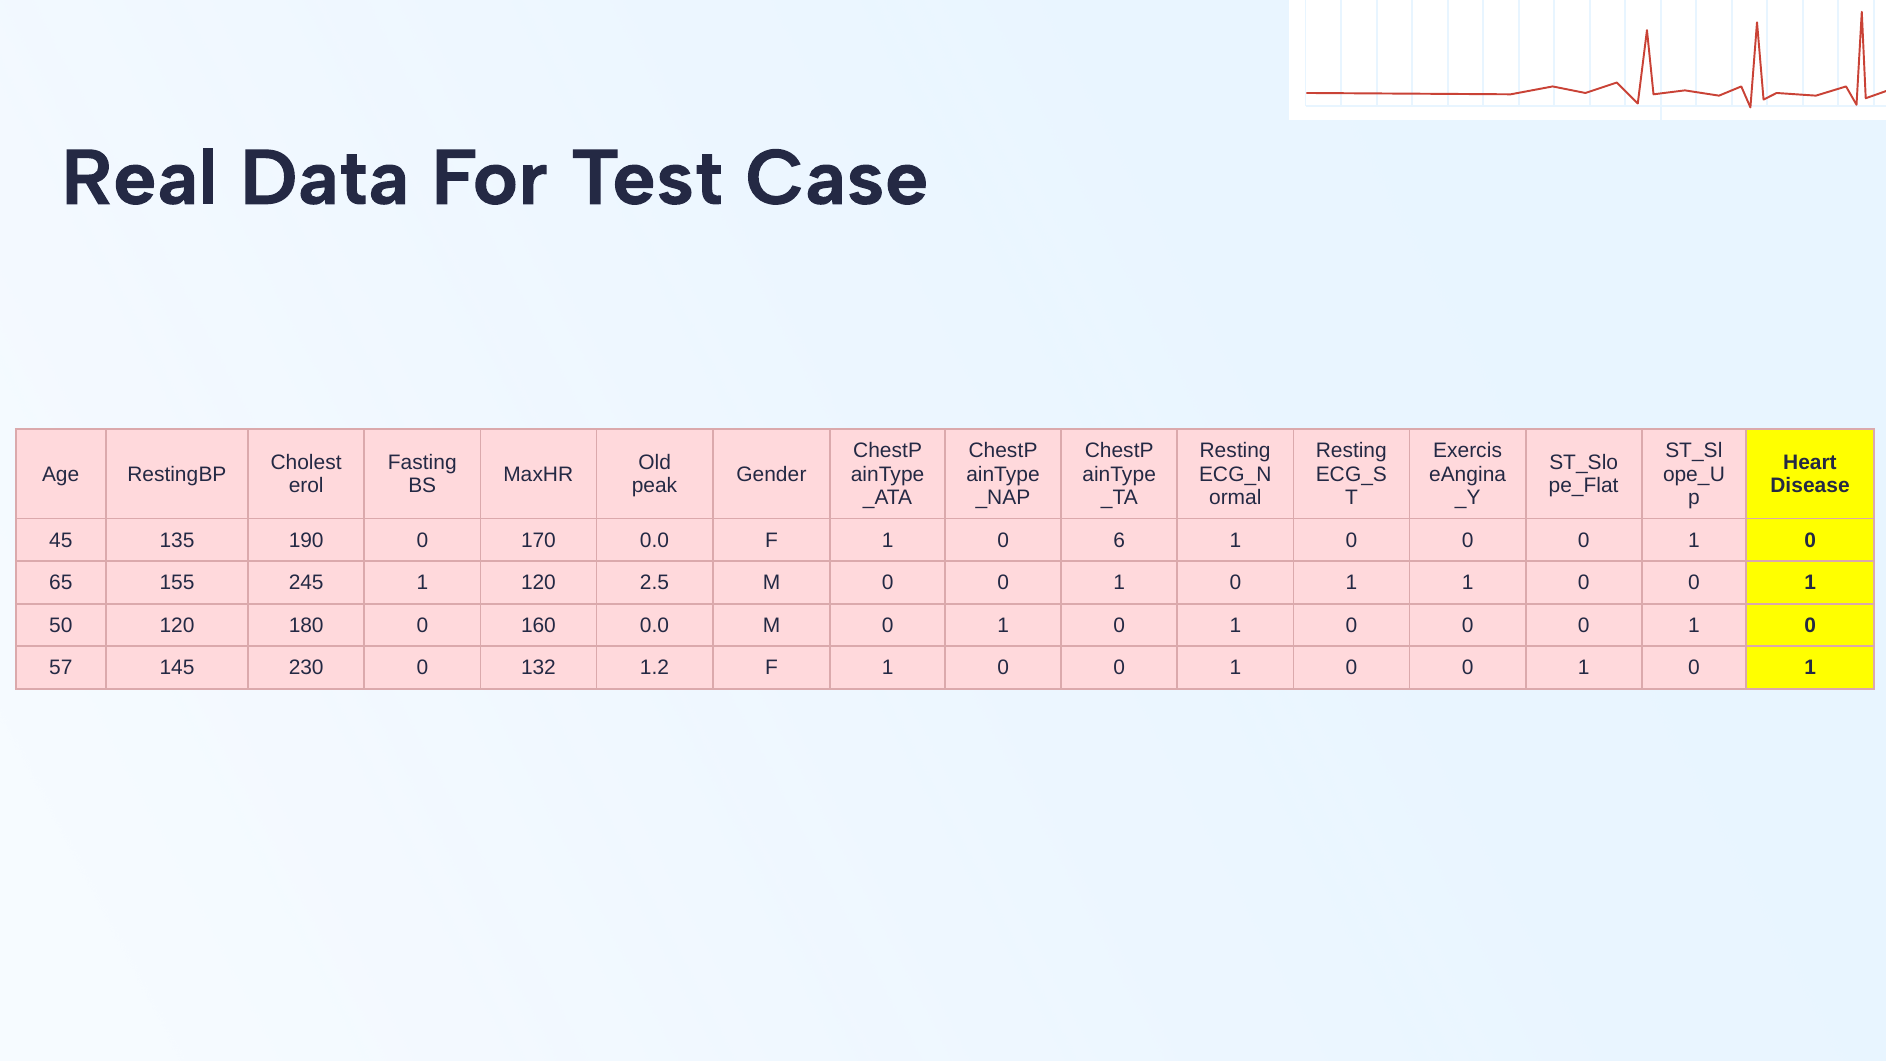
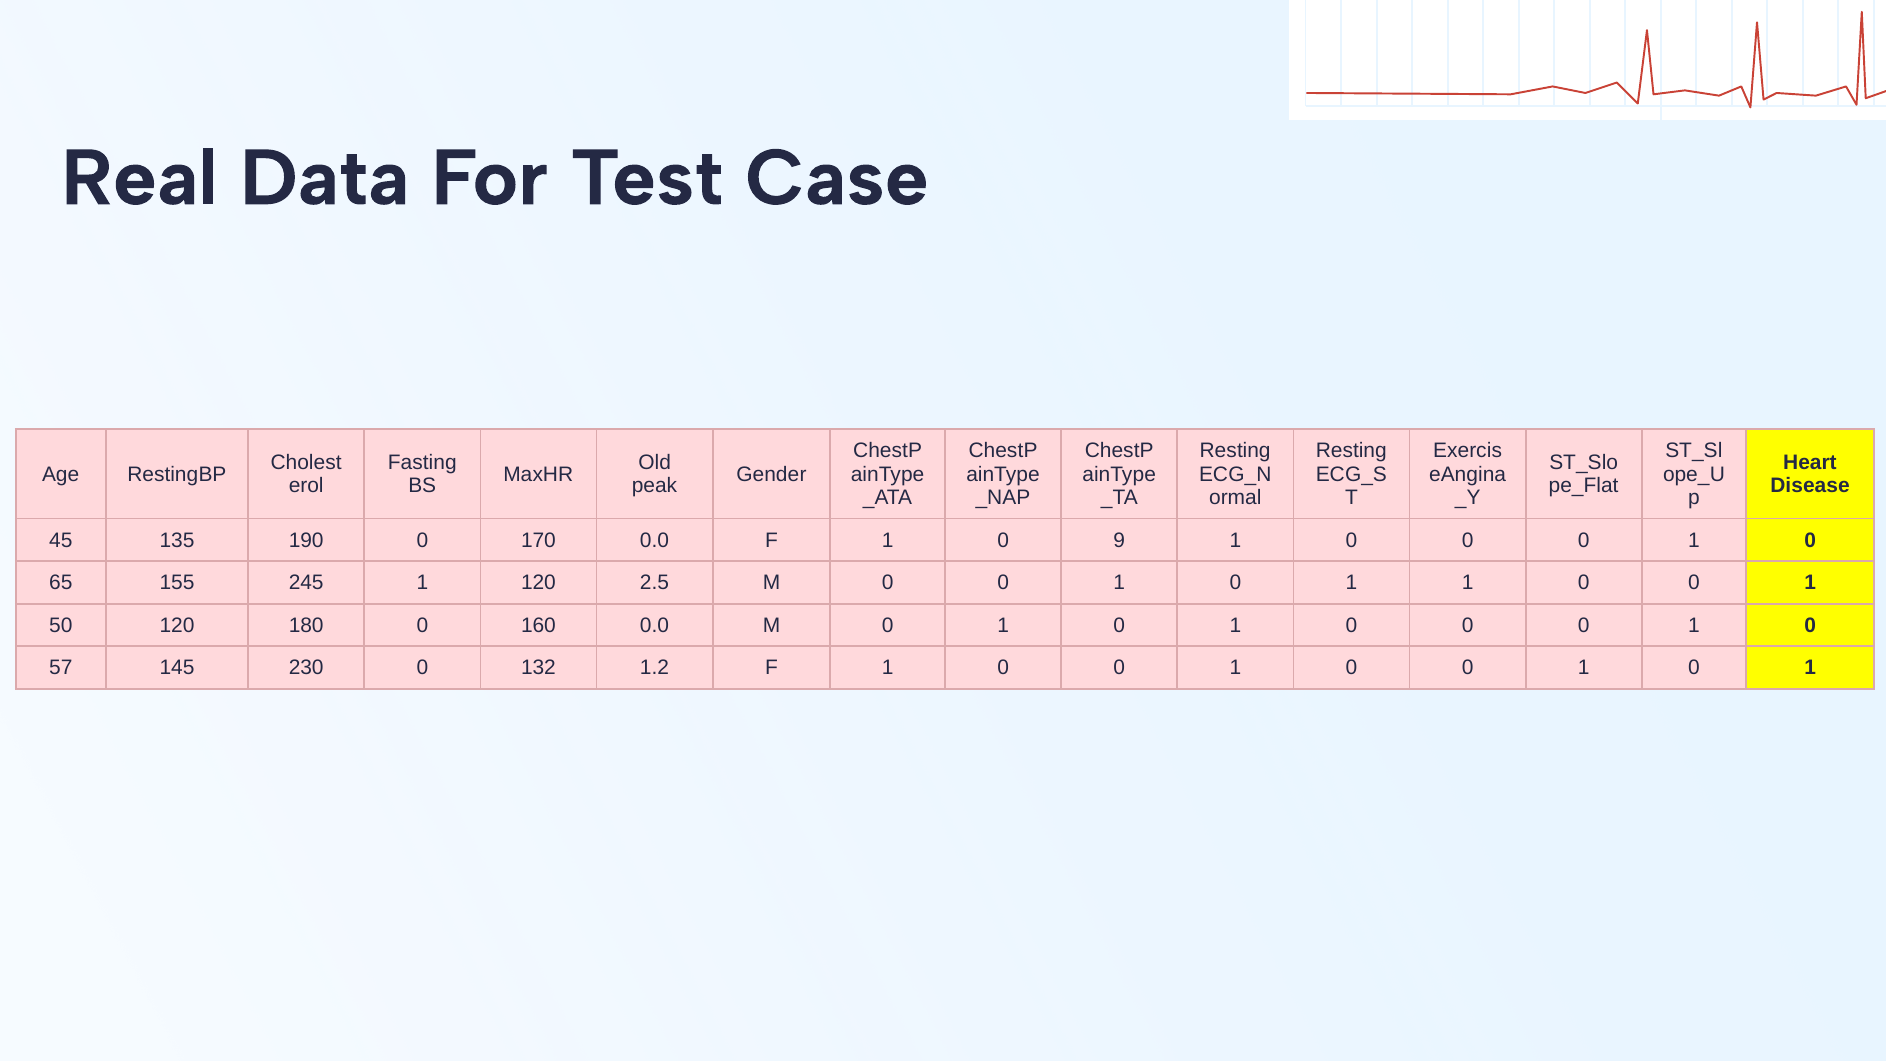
6: 6 -> 9
